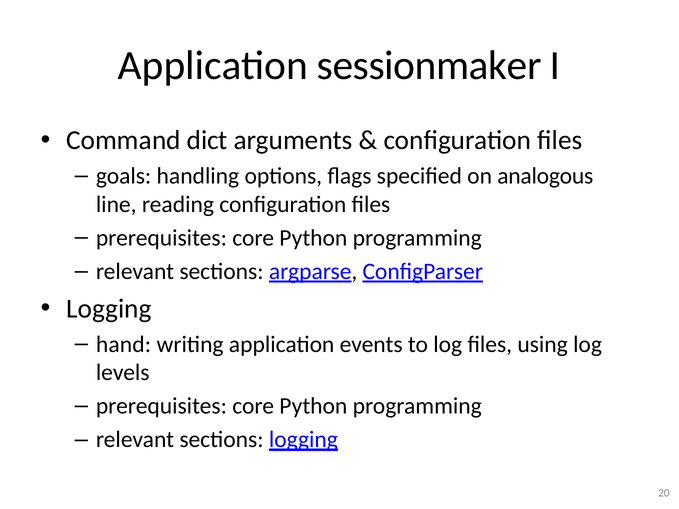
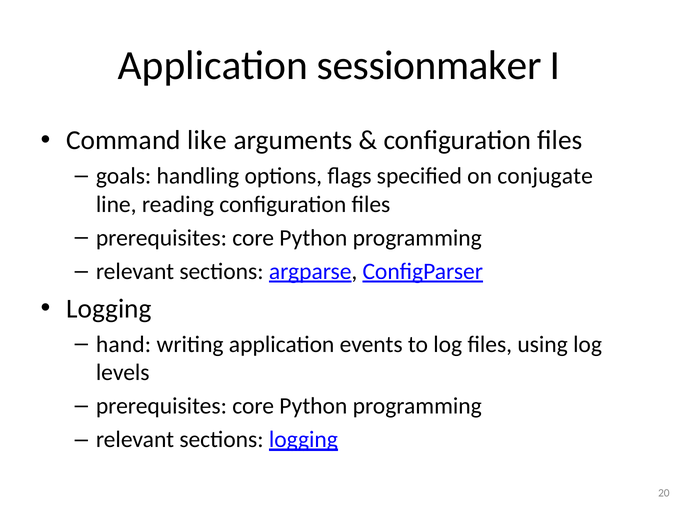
dict: dict -> like
analogous: analogous -> conjugate
